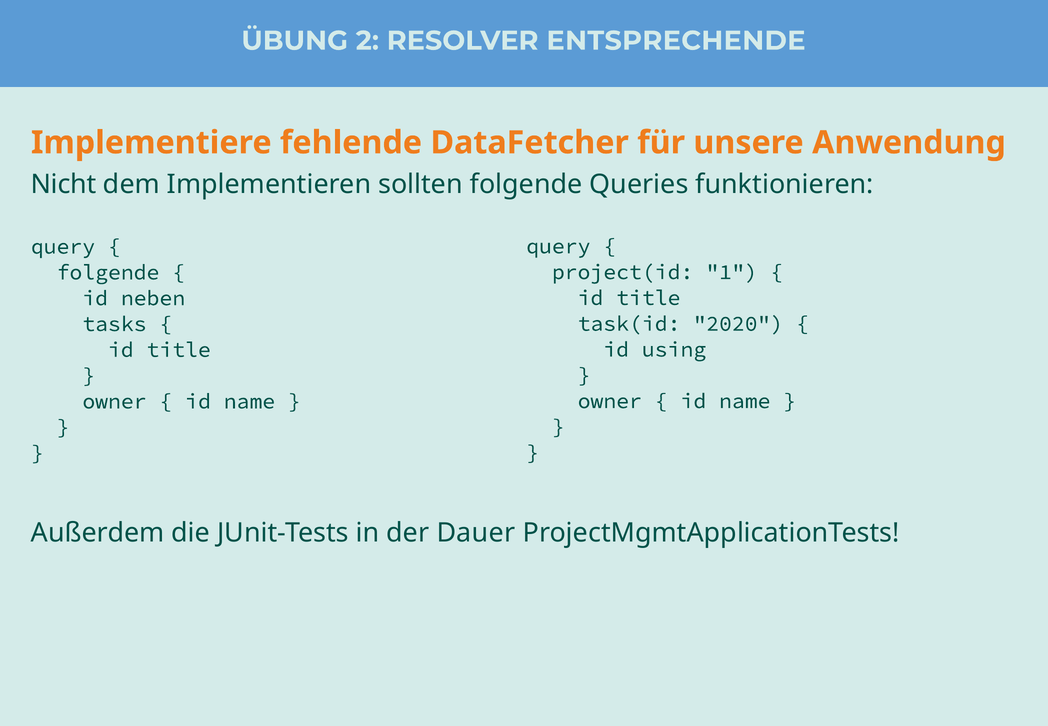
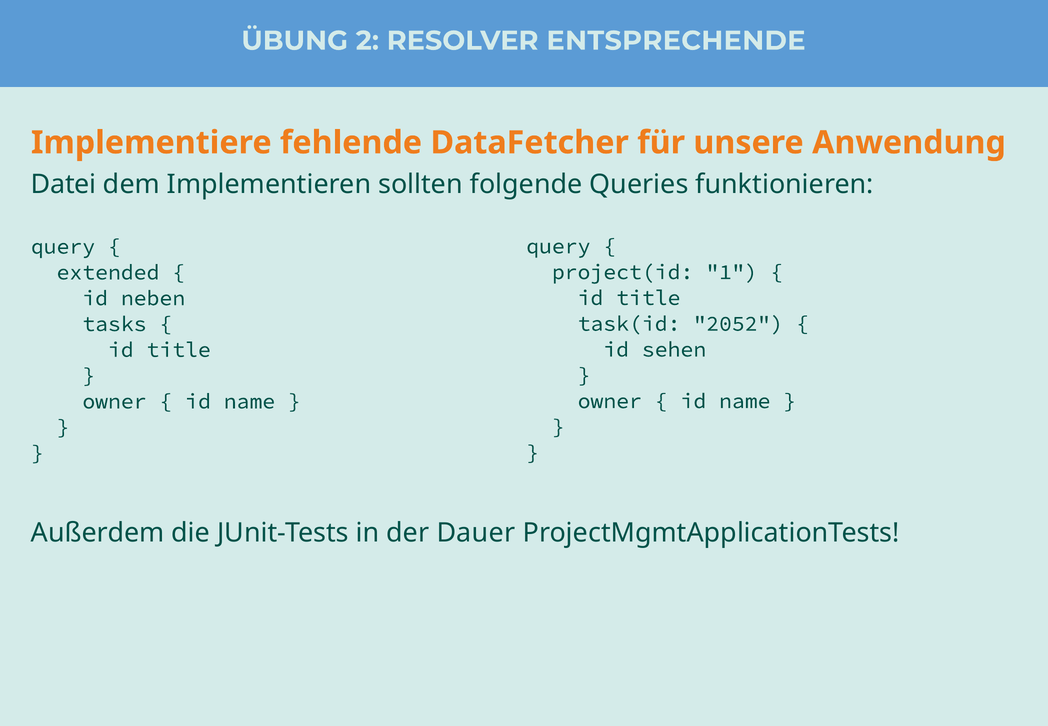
Nicht: Nicht -> Datei
folgende at (108, 272): folgende -> extended
2020: 2020 -> 2052
using: using -> sehen
